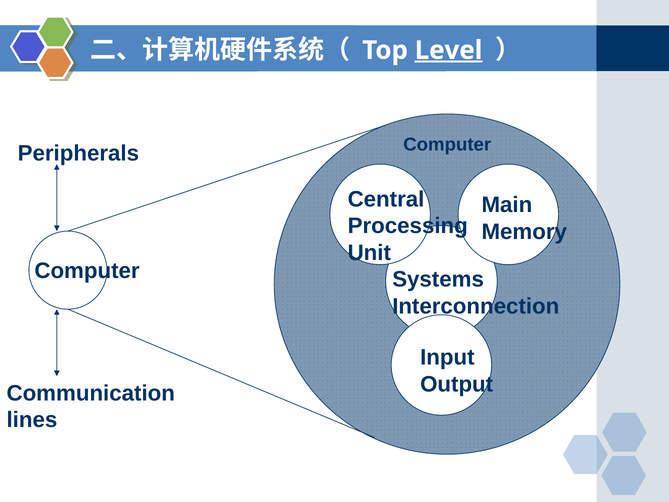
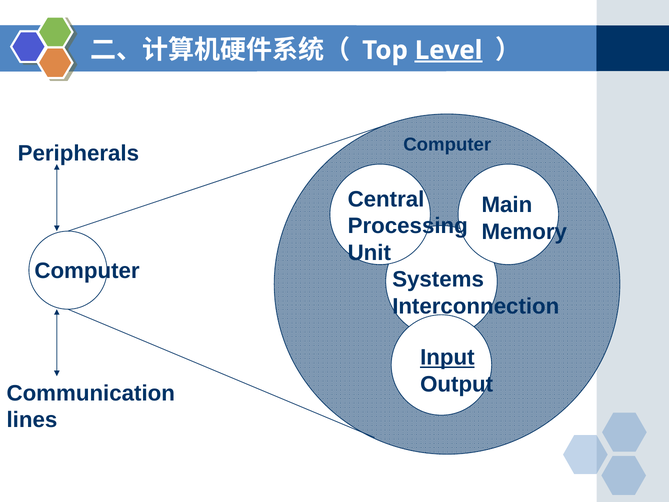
Input underline: none -> present
